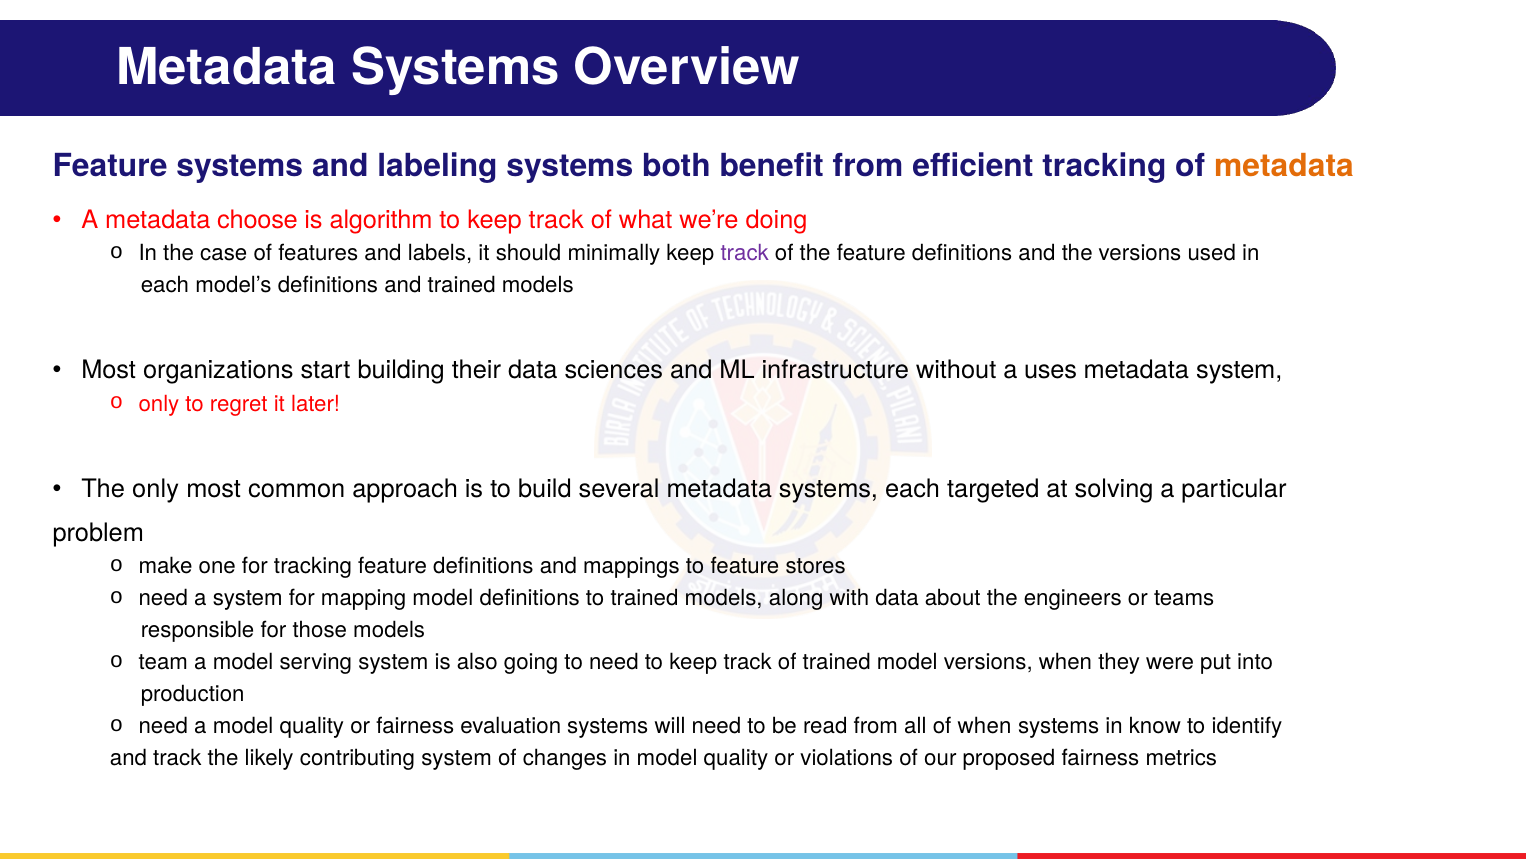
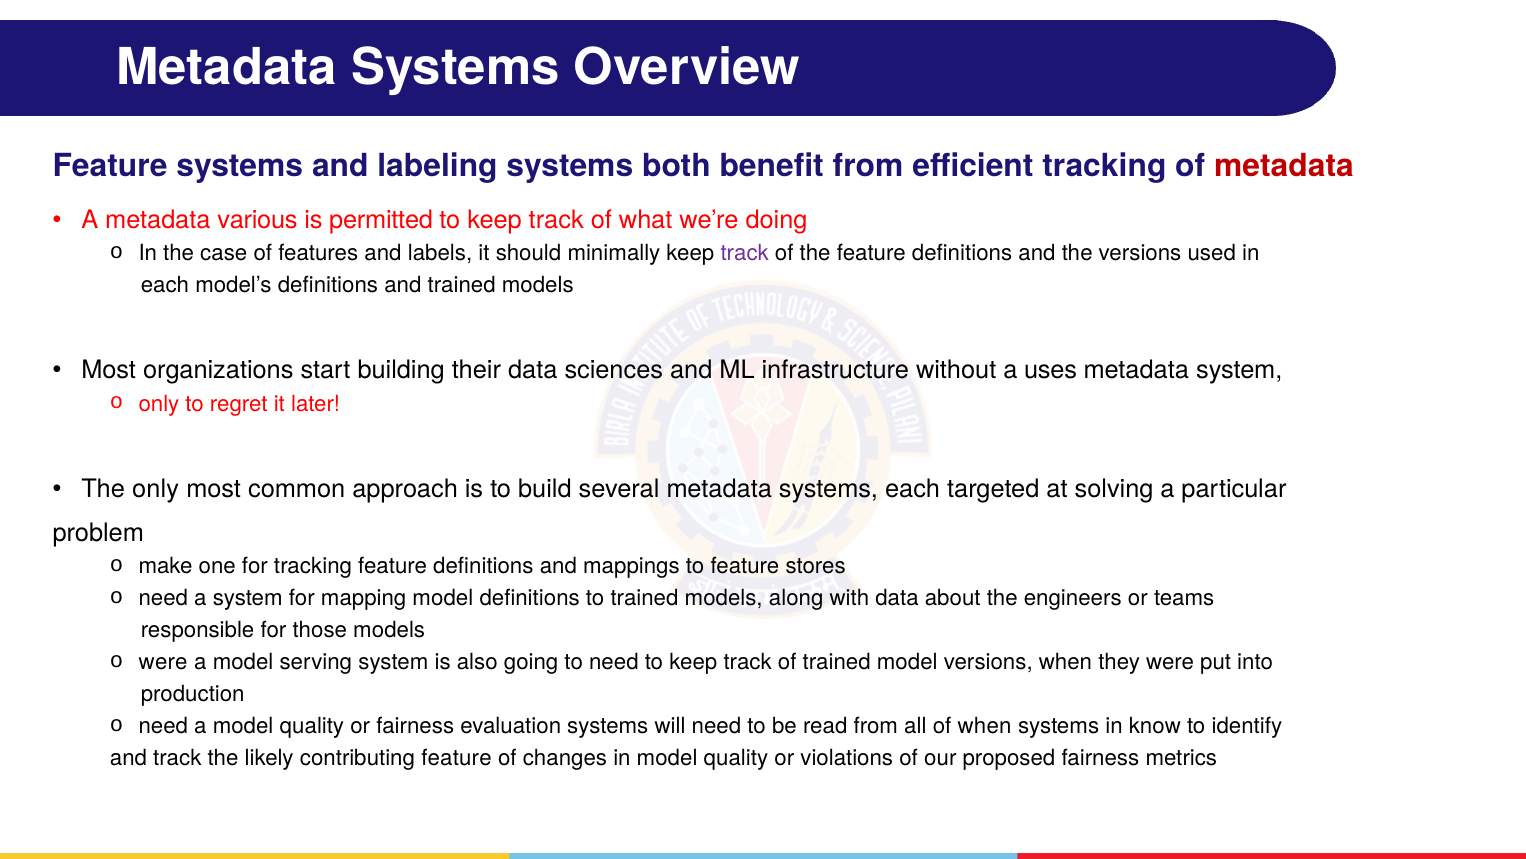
metadata at (1284, 166) colour: orange -> red
choose: choose -> various
algorithm: algorithm -> permitted
team at (163, 662): team -> were
contributing system: system -> feature
